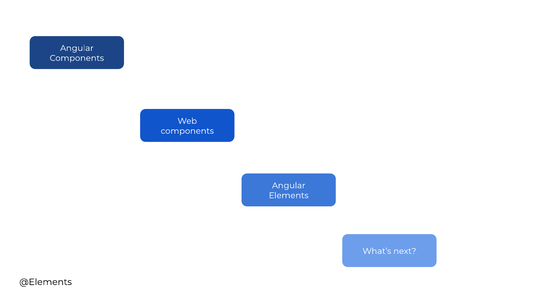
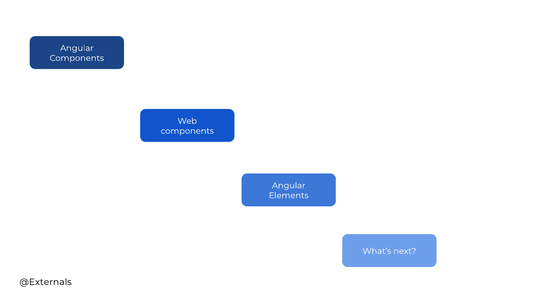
@Elements: @Elements -> @Externals
